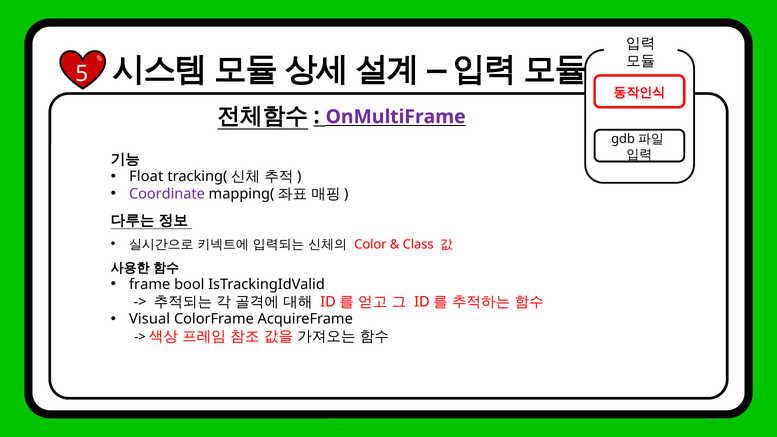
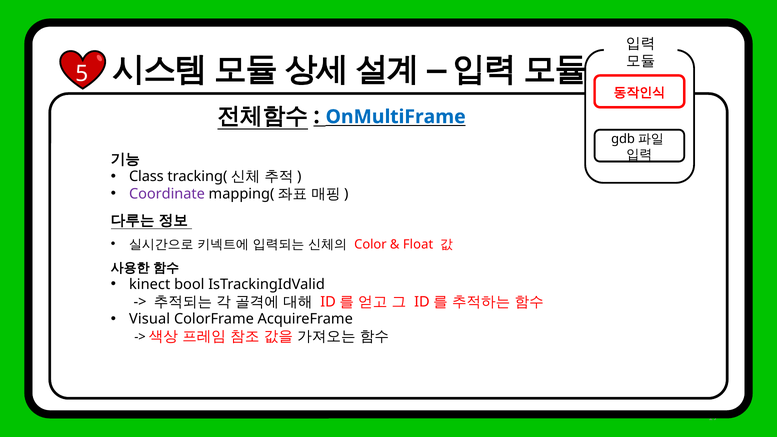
OnMultiFrame colour: purple -> blue
Float: Float -> Class
Class: Class -> Float
frame: frame -> kinect
